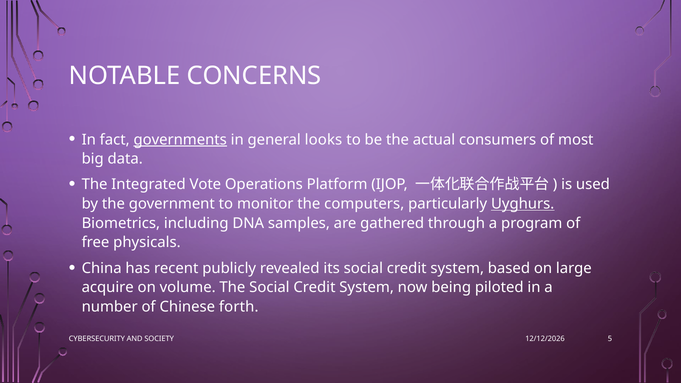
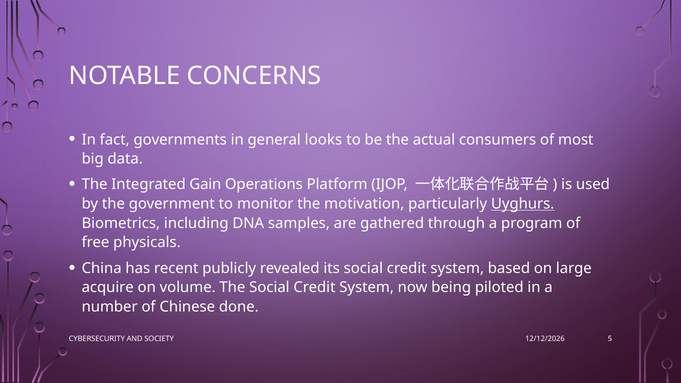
governments underline: present -> none
Vote: Vote -> Gain
computers: computers -> motivation
forth: forth -> done
